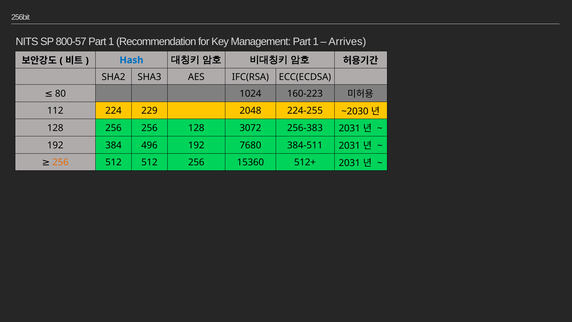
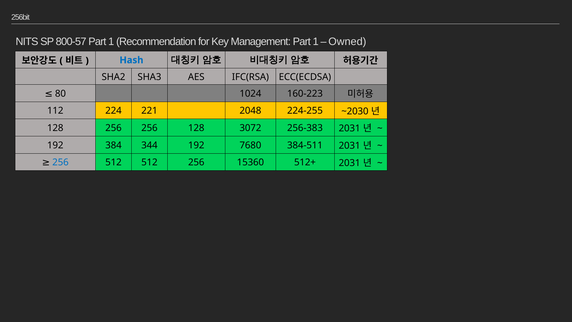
Arrives: Arrives -> Owned
229: 229 -> 221
496: 496 -> 344
256 at (60, 162) colour: orange -> blue
